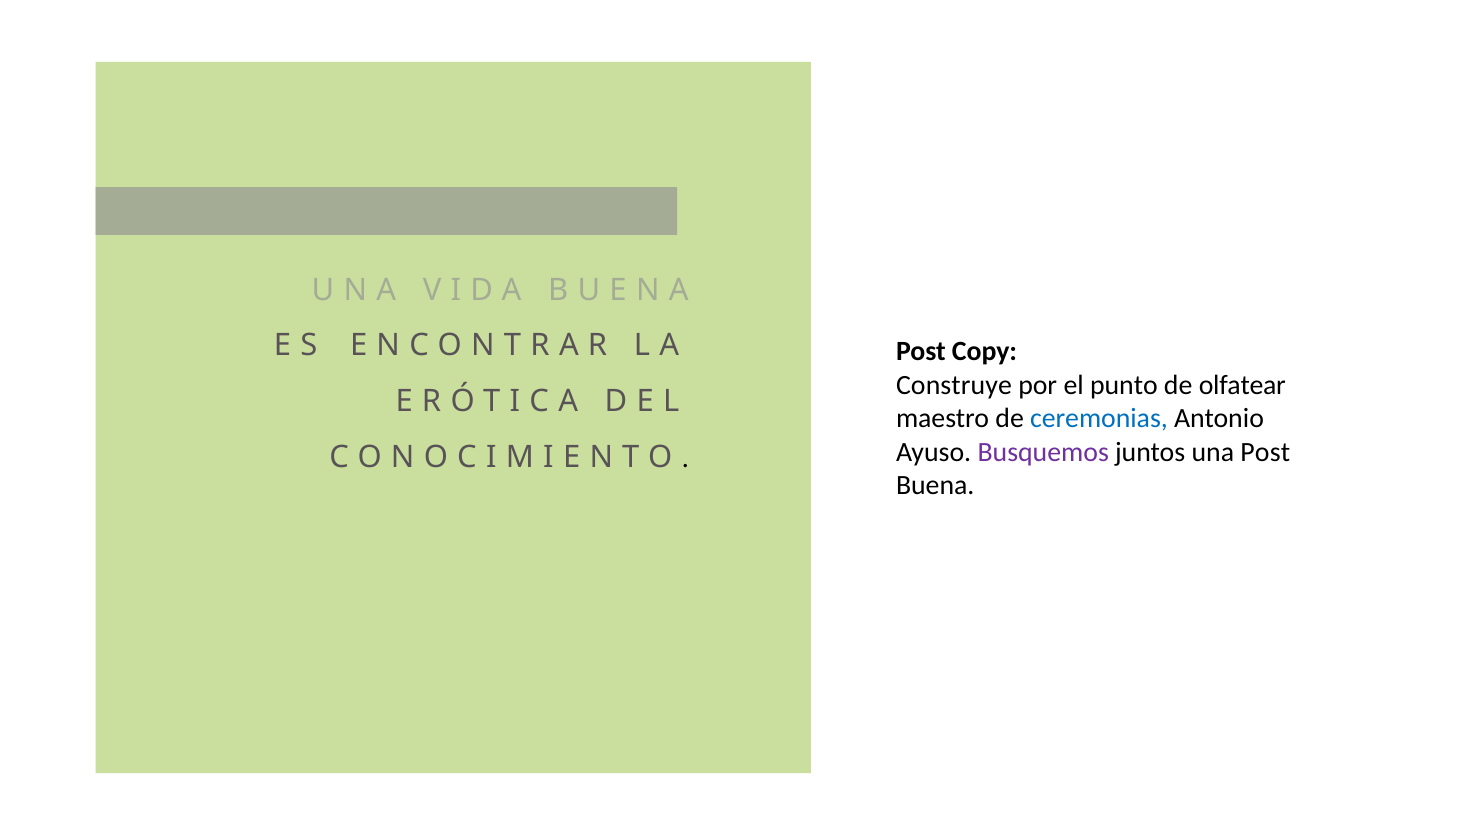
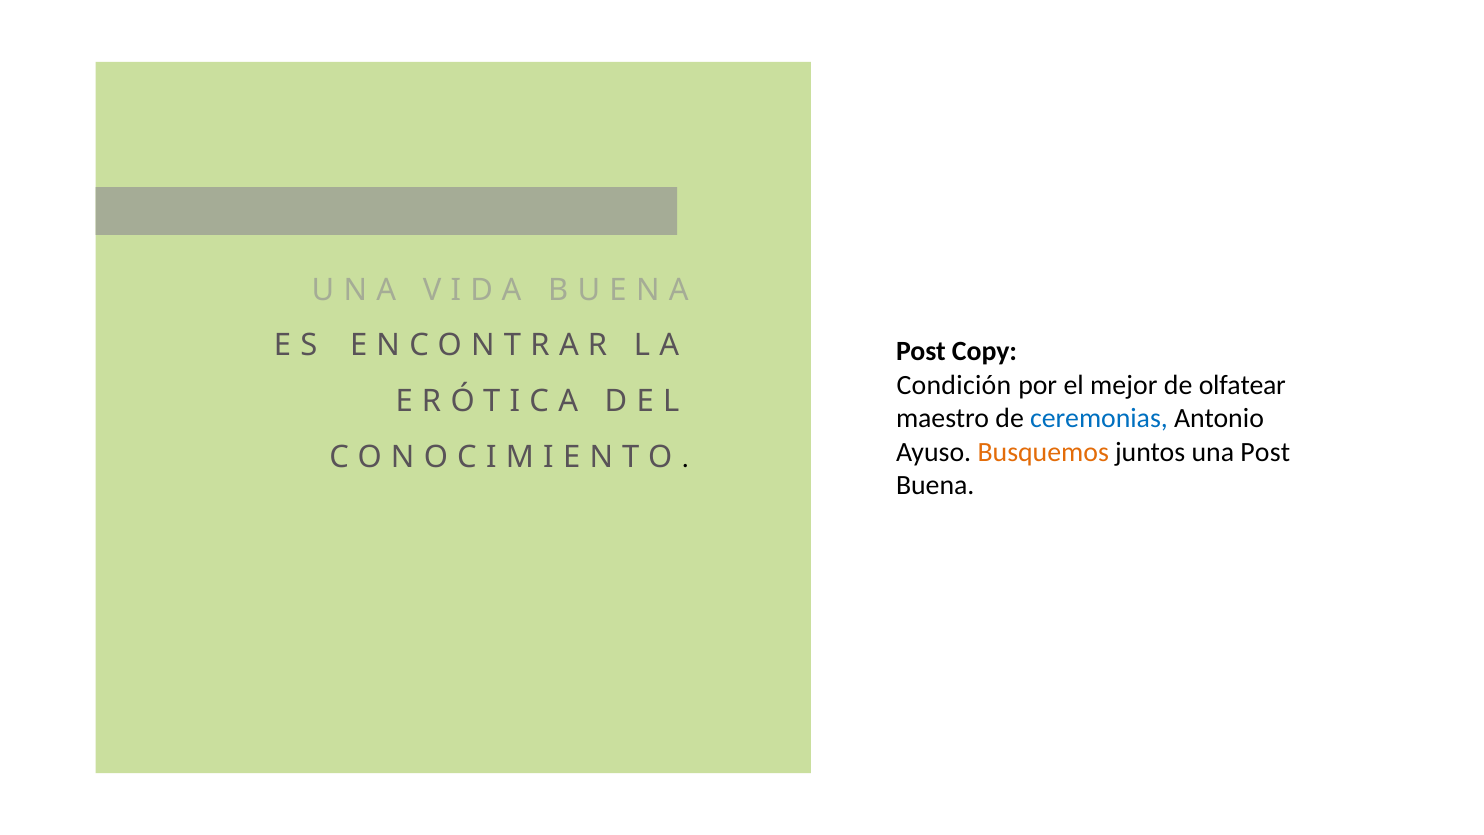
Construye: Construye -> Condición
punto: punto -> mejor
Busquemos colour: purple -> orange
